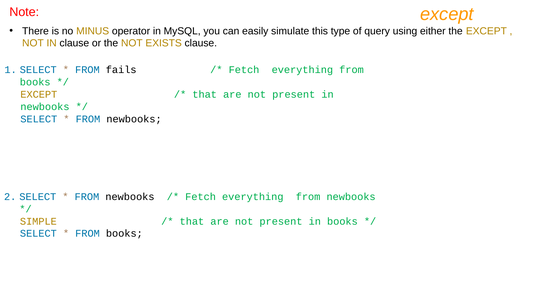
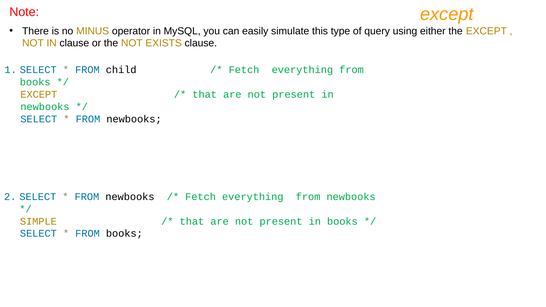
fails: fails -> child
